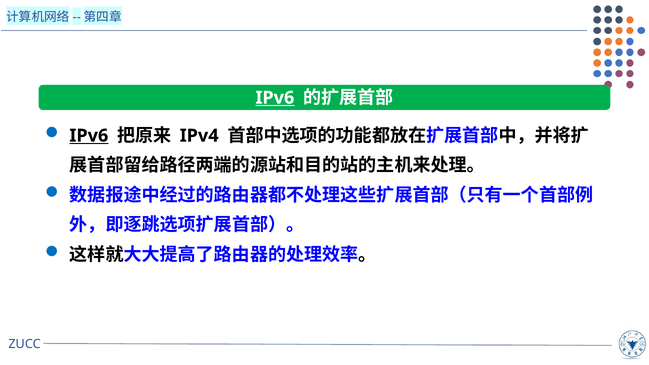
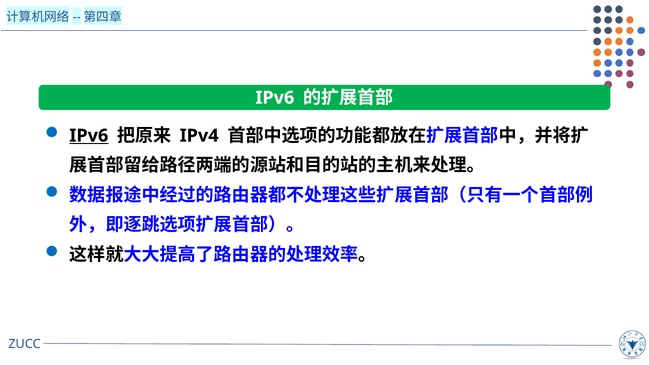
IPv6 at (275, 98) underline: present -> none
